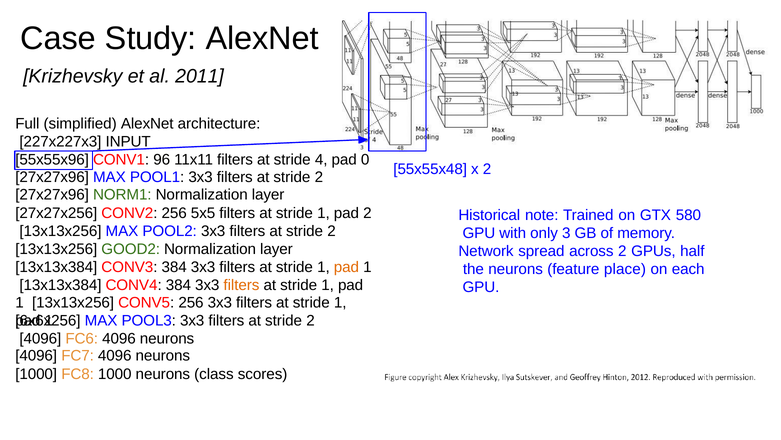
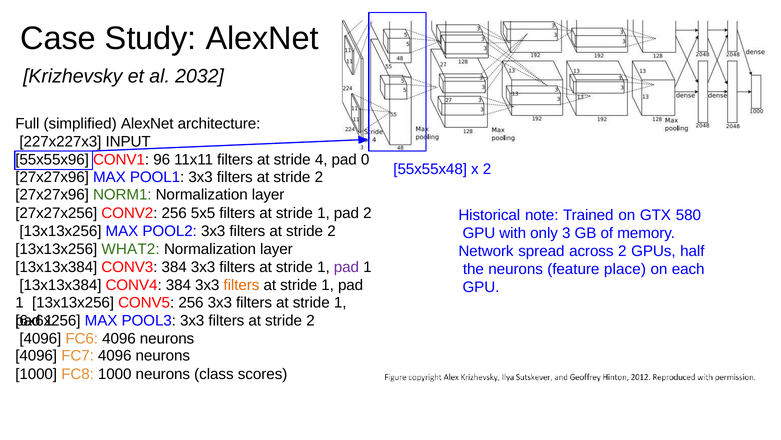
2011: 2011 -> 2032
GOOD2: GOOD2 -> WHAT2
pad at (346, 267) colour: orange -> purple
